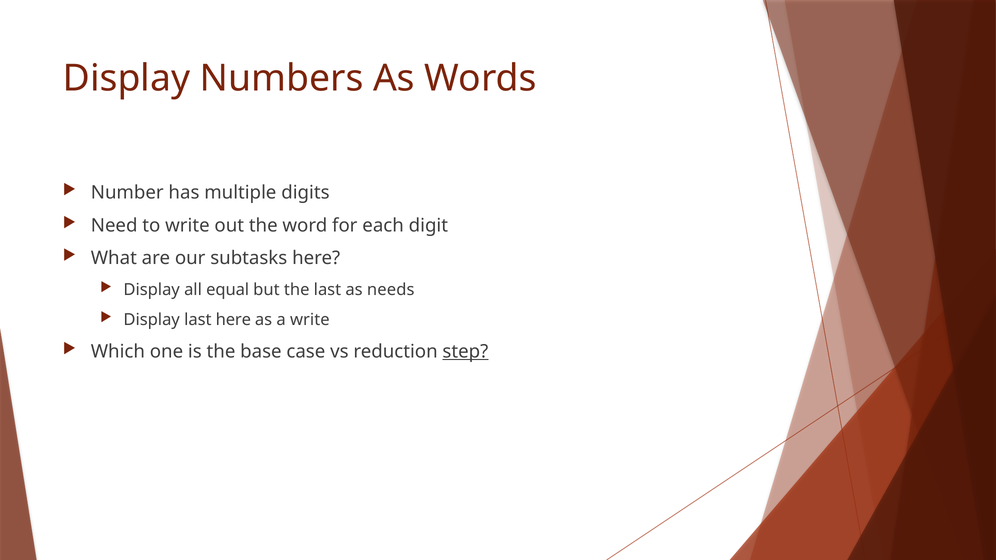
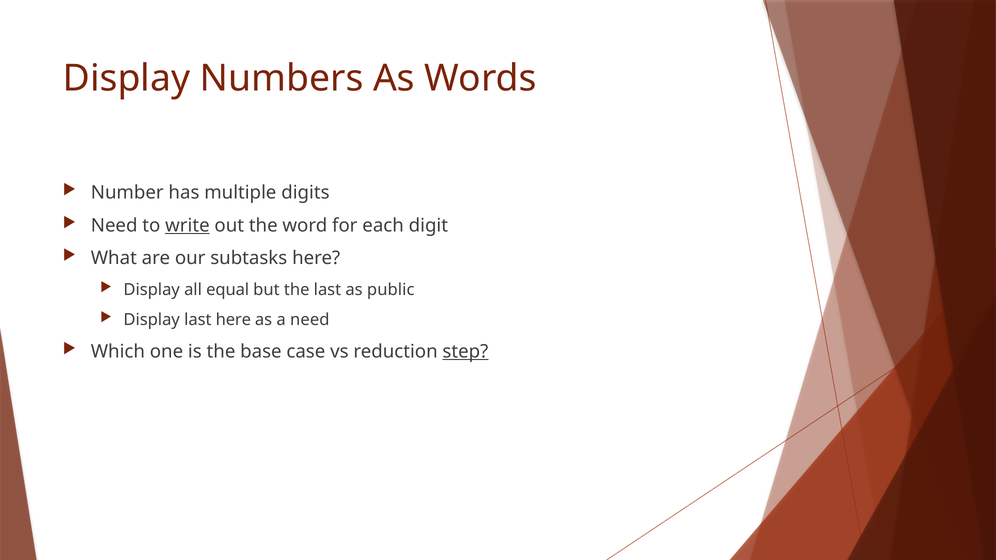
write at (187, 226) underline: none -> present
needs: needs -> public
a write: write -> need
